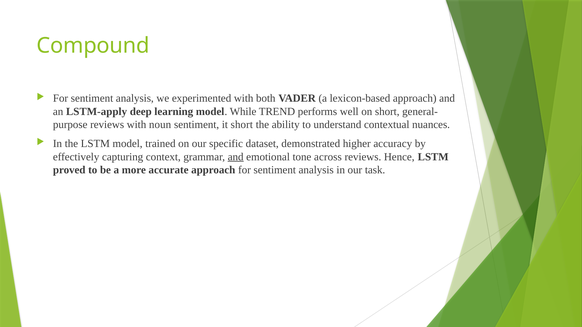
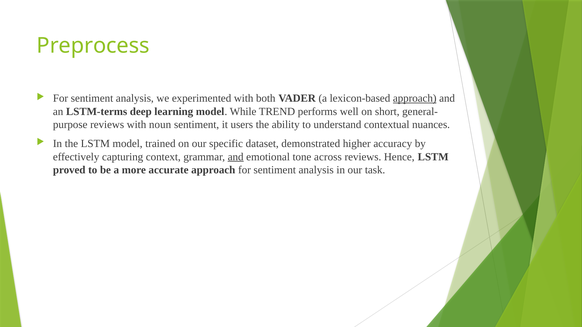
Compound: Compound -> Preprocess
approach at (415, 98) underline: none -> present
LSTM-apply: LSTM-apply -> LSTM-terms
it short: short -> users
